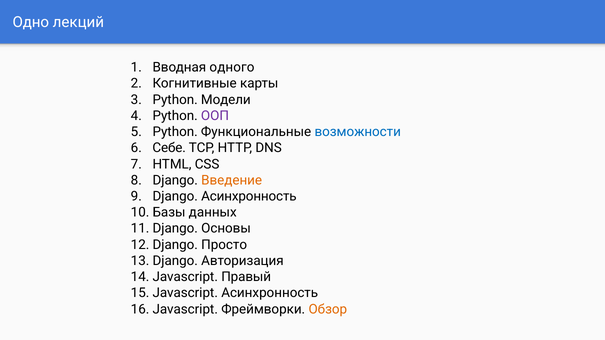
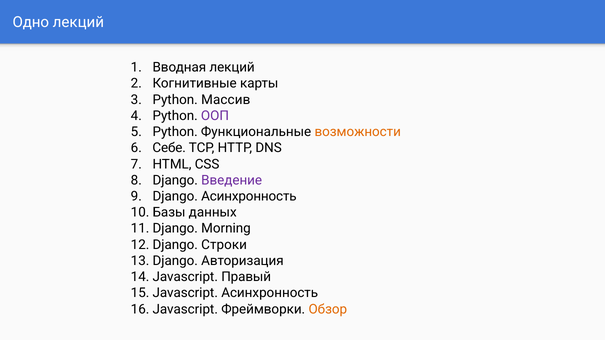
Вводная одного: одного -> лекций
Модели: Модели -> Массив
возможности colour: blue -> orange
Введение colour: orange -> purple
Основы: Основы -> Morning
Просто: Просто -> Строки
